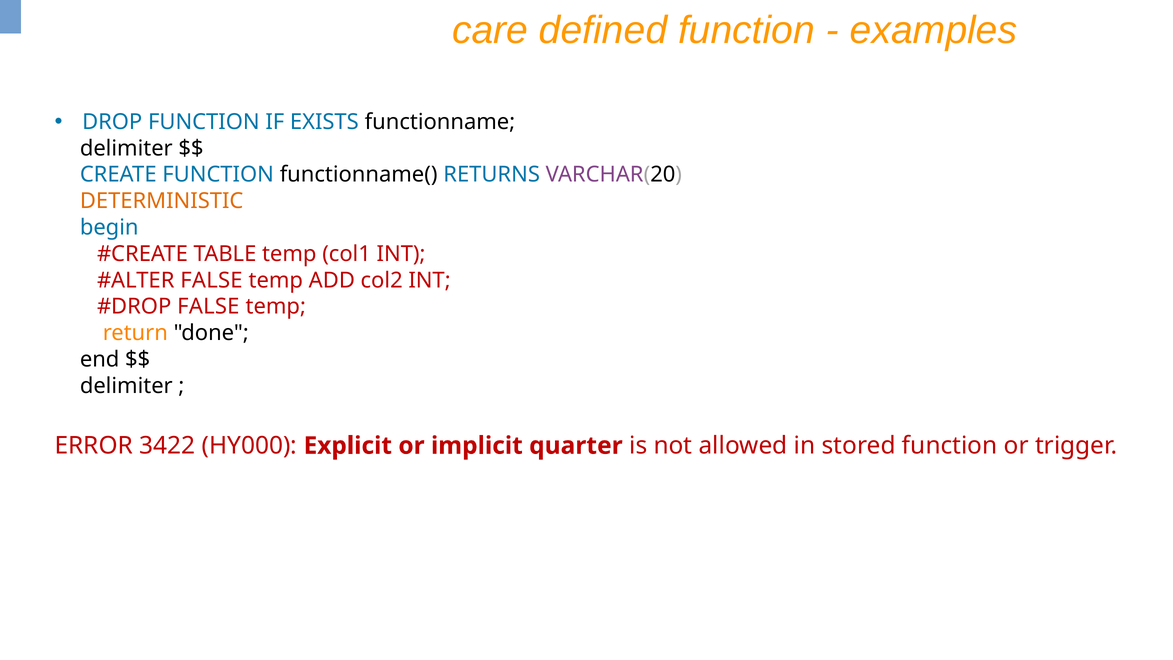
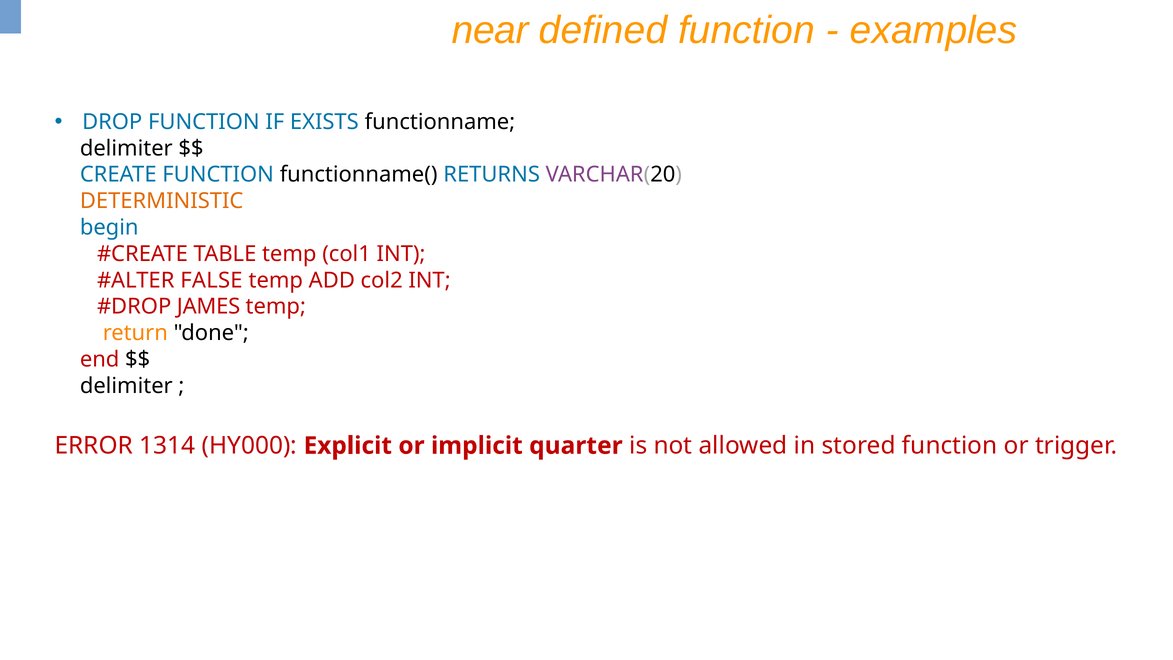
care: care -> near
FALSE at (208, 307): FALSE -> JAMES
end colour: black -> red
3422: 3422 -> 1314
